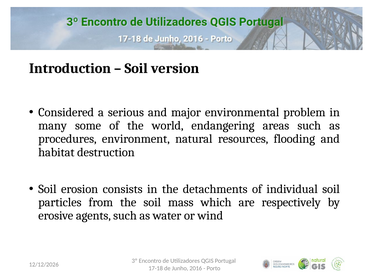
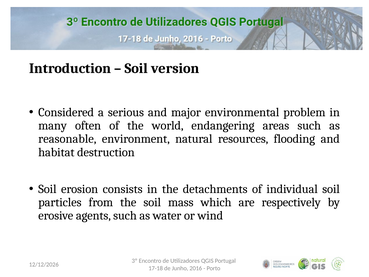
some: some -> often
procedures: procedures -> reasonable
